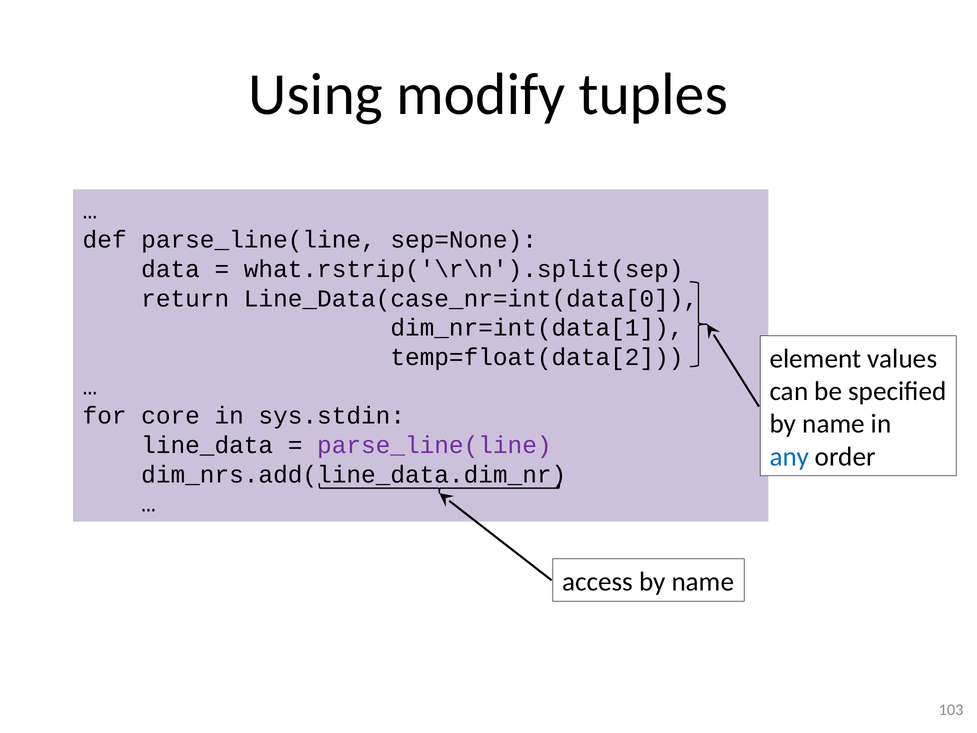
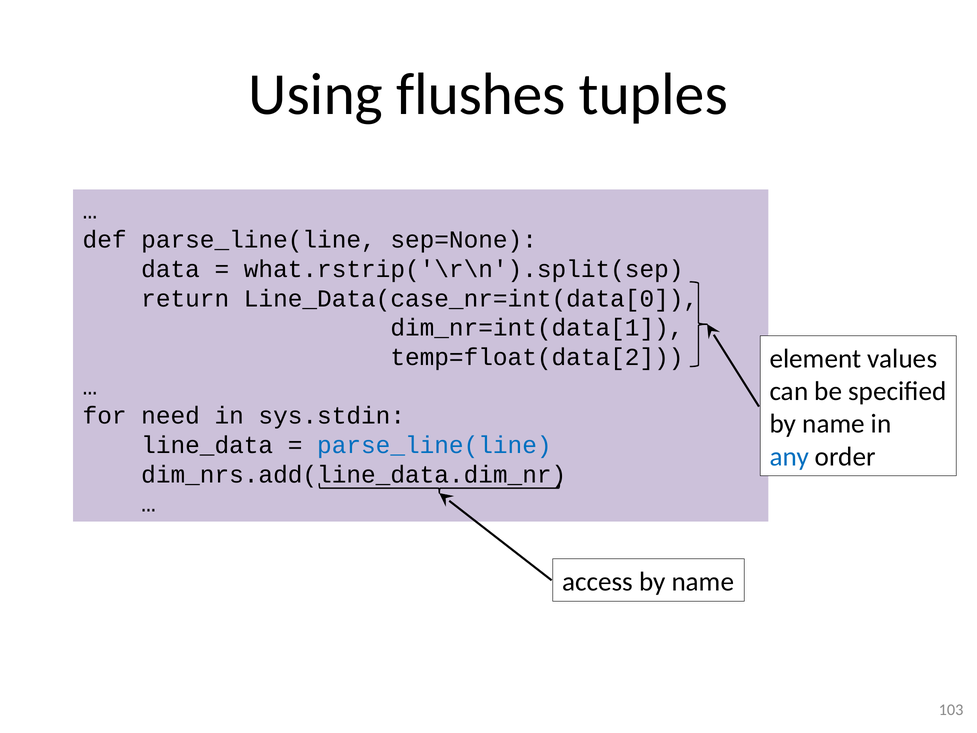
modify: modify -> flushes
core: core -> need
parse_line(line at (434, 445) colour: purple -> blue
